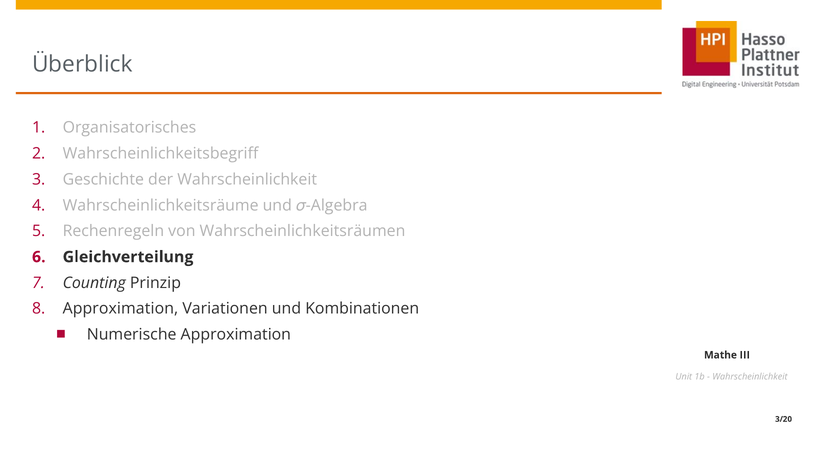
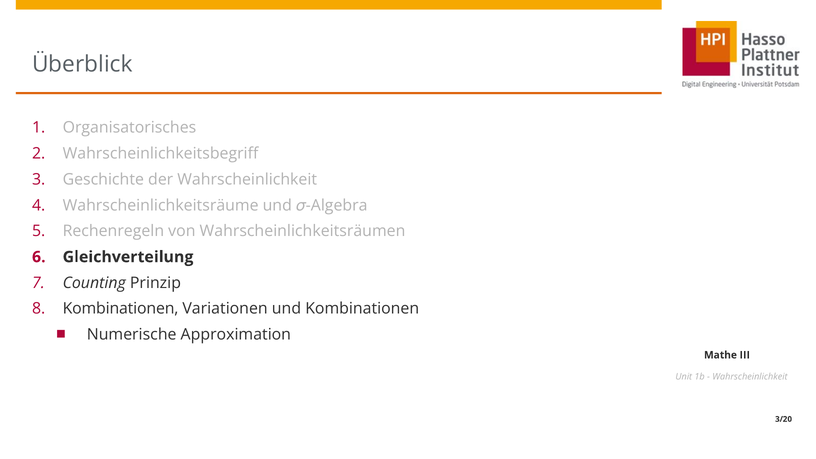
Approximation at (120, 309): Approximation -> Kombinationen
